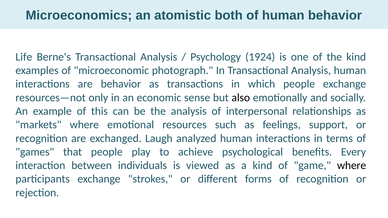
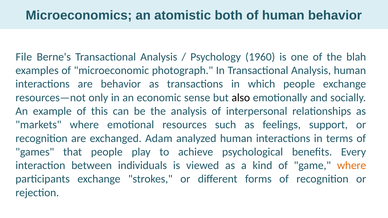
Life: Life -> File
1924: 1924 -> 1960
the kind: kind -> blah
Laugh: Laugh -> Adam
where at (352, 166) colour: black -> orange
